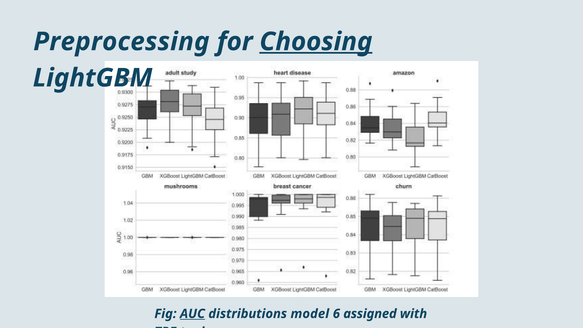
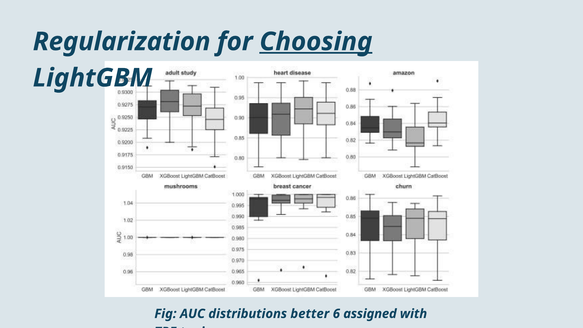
Preprocessing: Preprocessing -> Regularization
AUC underline: present -> none
model: model -> better
